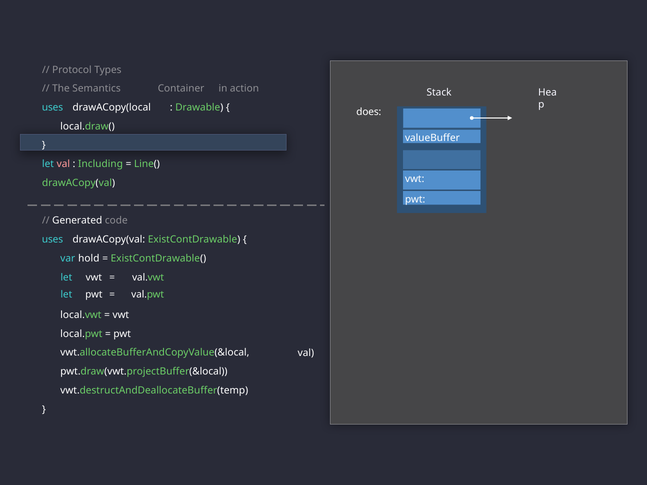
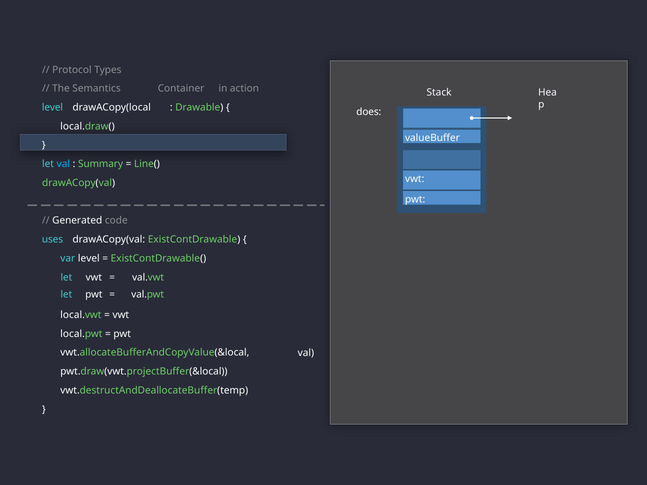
uses at (53, 108): uses -> level
val at (63, 164) colour: pink -> light blue
Including: Including -> Summary
var hold: hold -> level
